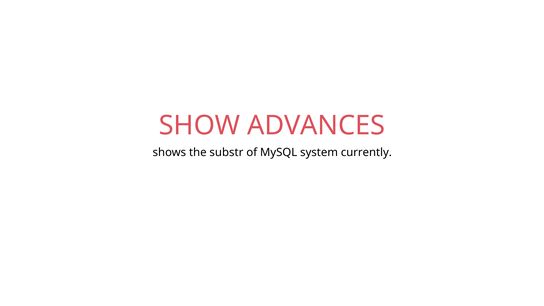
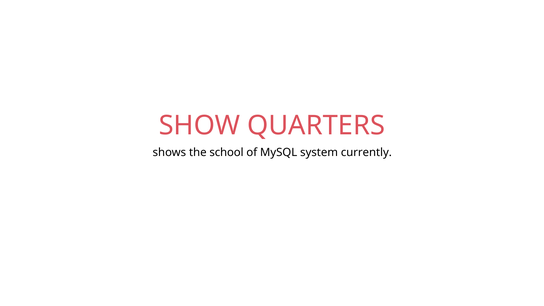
ADVANCES: ADVANCES -> QUARTERS
substr: substr -> school
